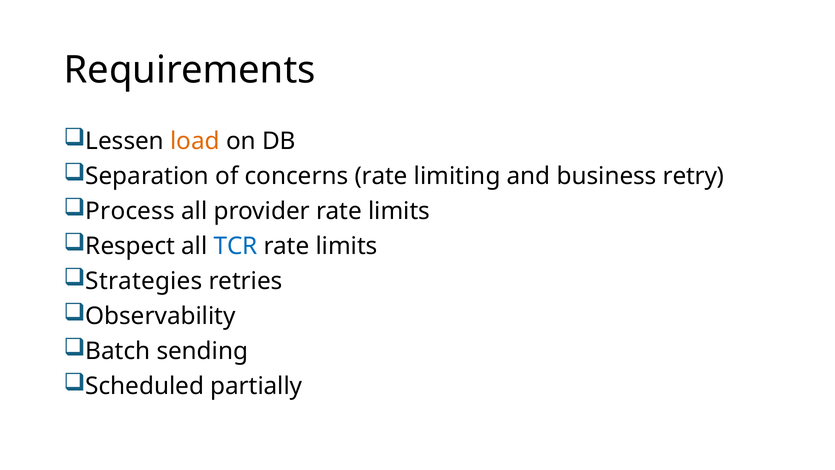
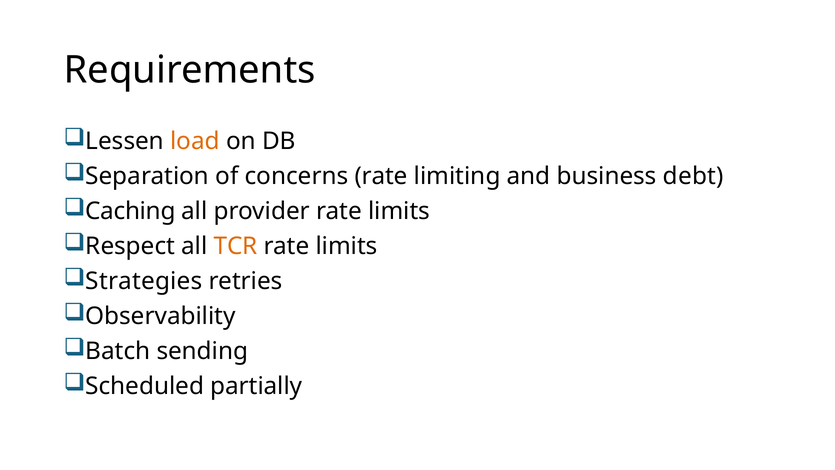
retry: retry -> debt
Process: Process -> Caching
TCR colour: blue -> orange
